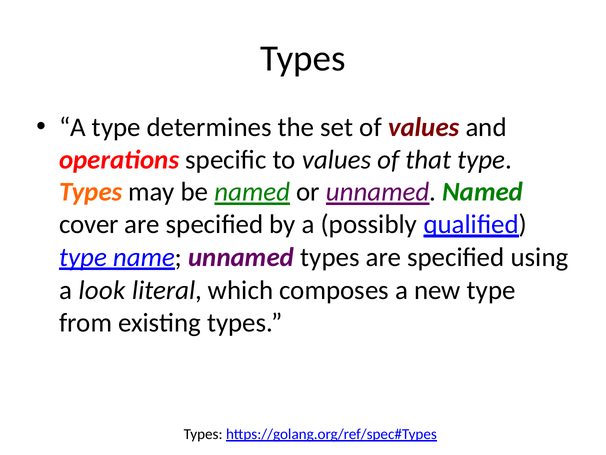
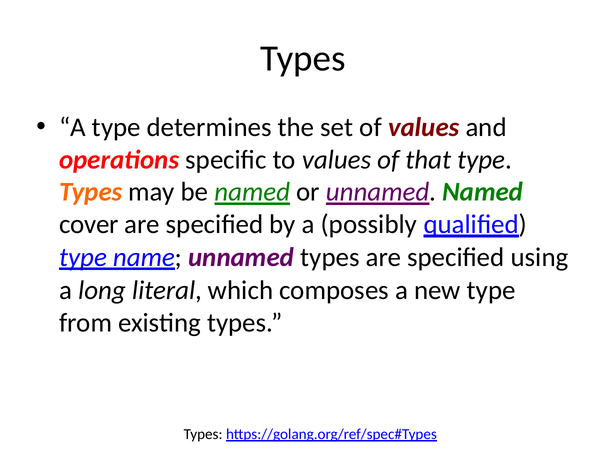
look: look -> long
